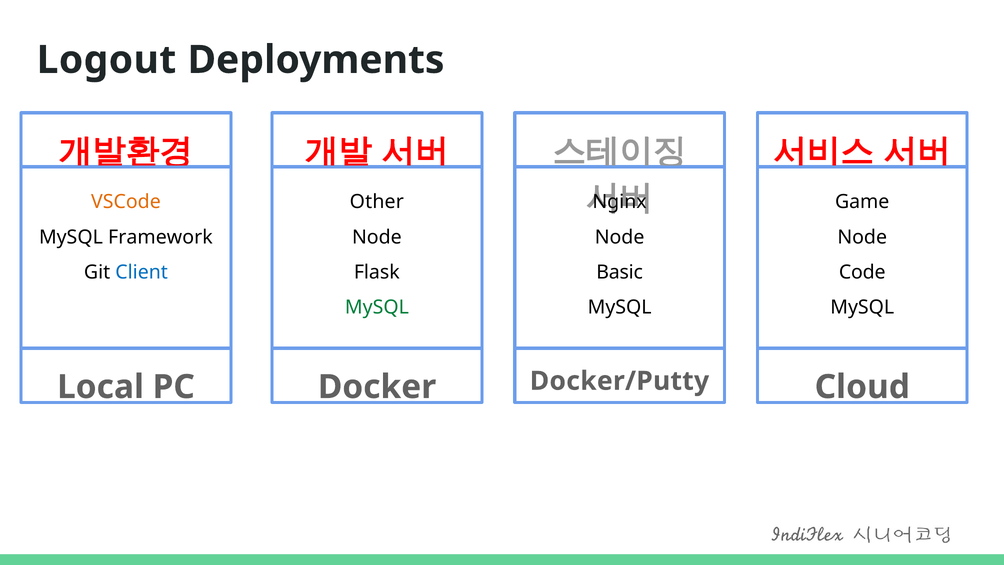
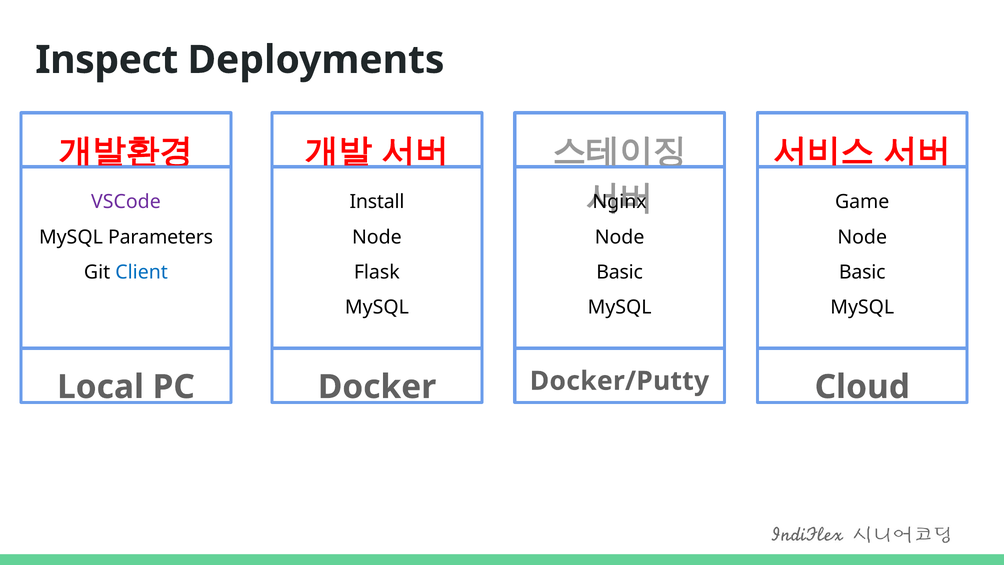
Logout: Logout -> Inspect
VSCode colour: orange -> purple
Other: Other -> Install
Framework: Framework -> Parameters
Code at (862, 272): Code -> Basic
MySQL at (377, 307) colour: green -> black
